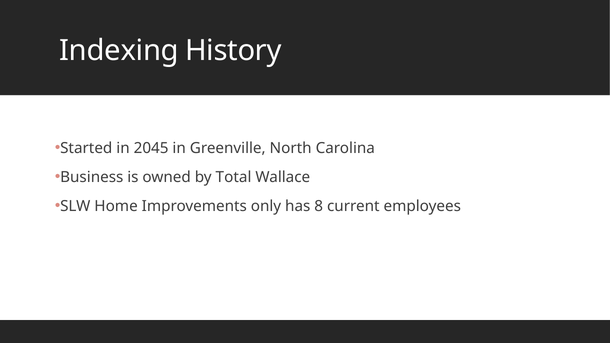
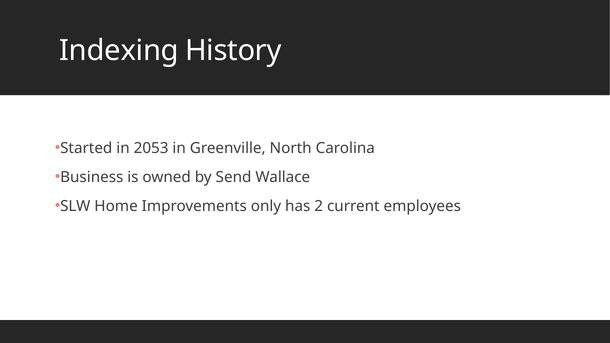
2045: 2045 -> 2053
Total: Total -> Send
8: 8 -> 2
